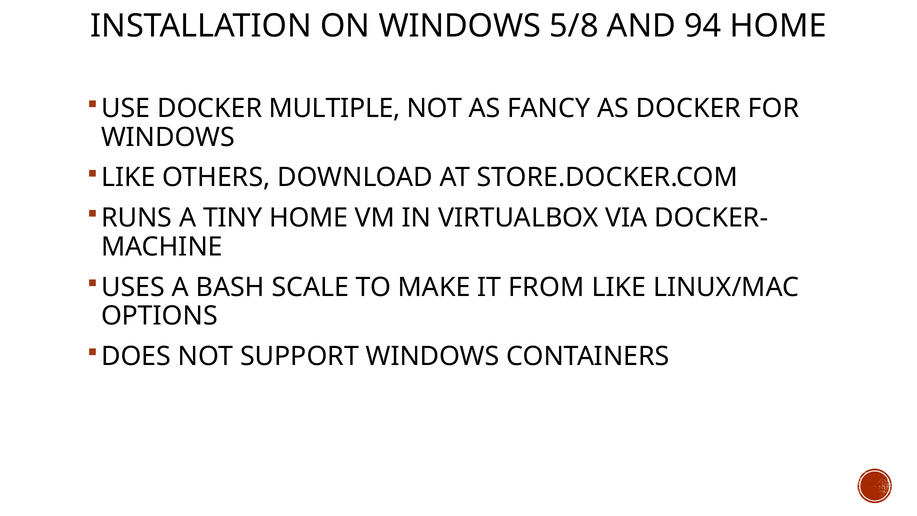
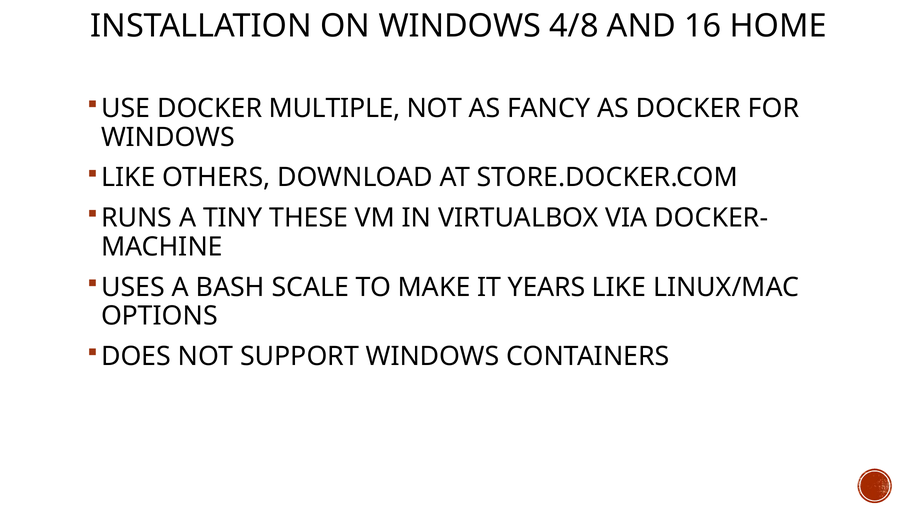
5/8: 5/8 -> 4/8
94: 94 -> 16
TINY HOME: HOME -> THESE
FROM: FROM -> YEARS
